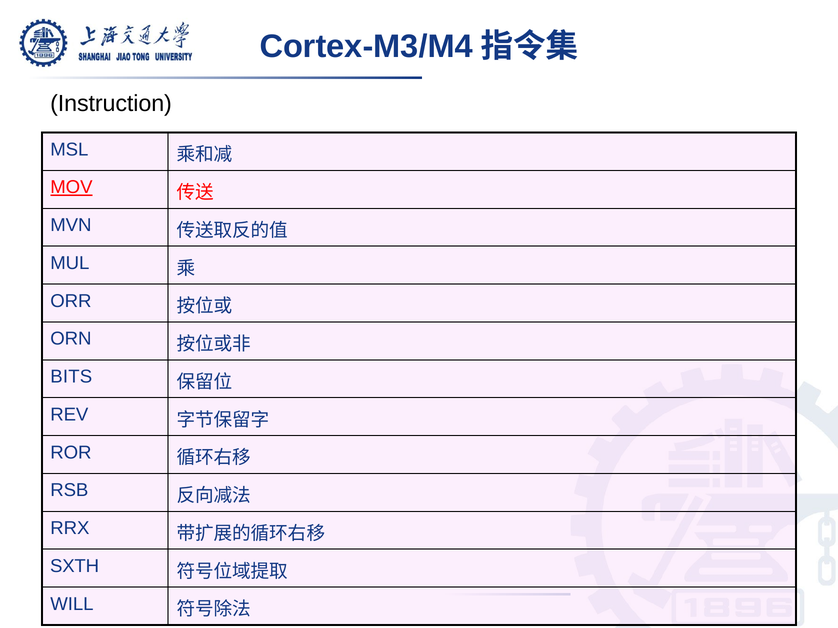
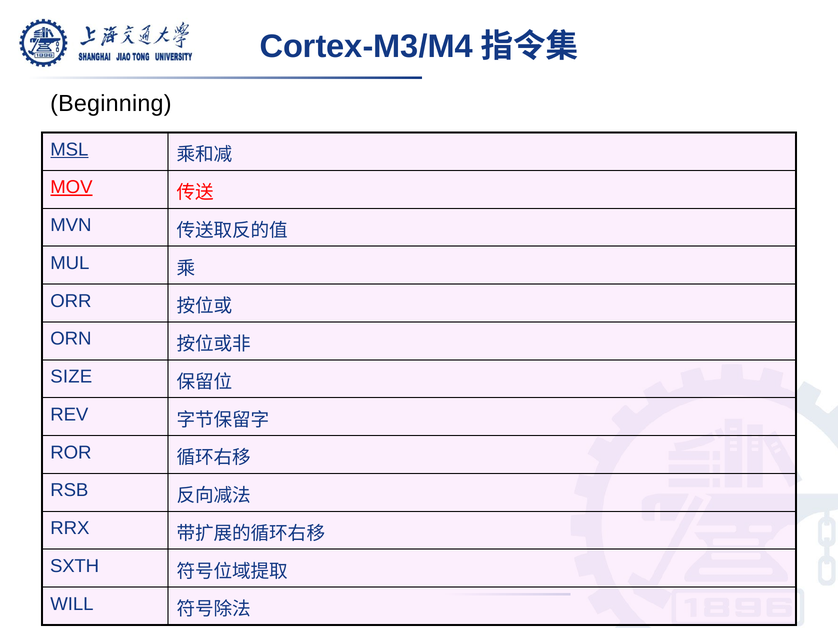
Instruction: Instruction -> Beginning
MSL underline: none -> present
BITS: BITS -> SIZE
